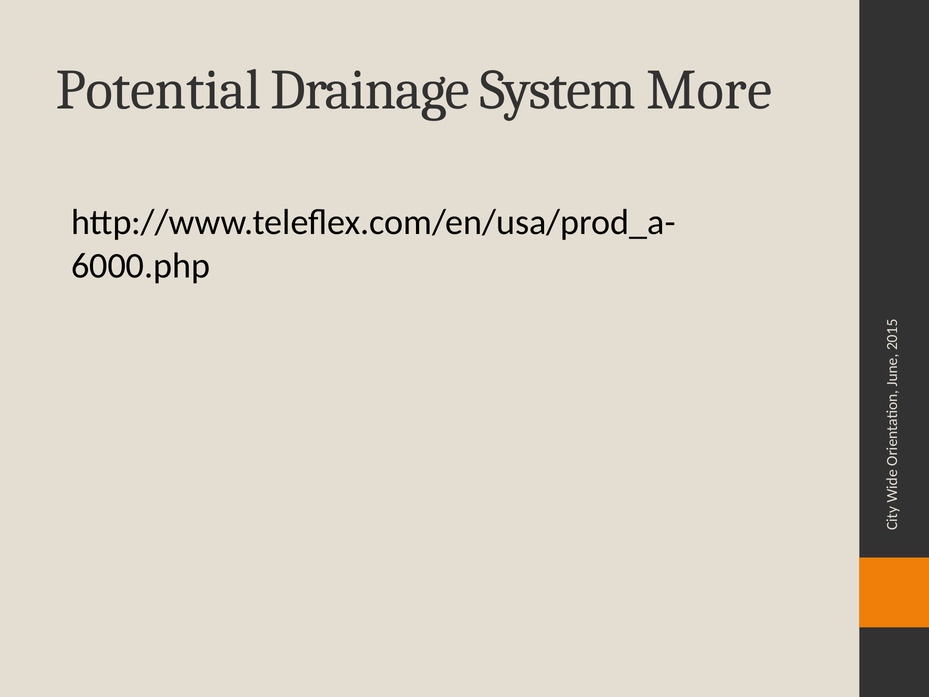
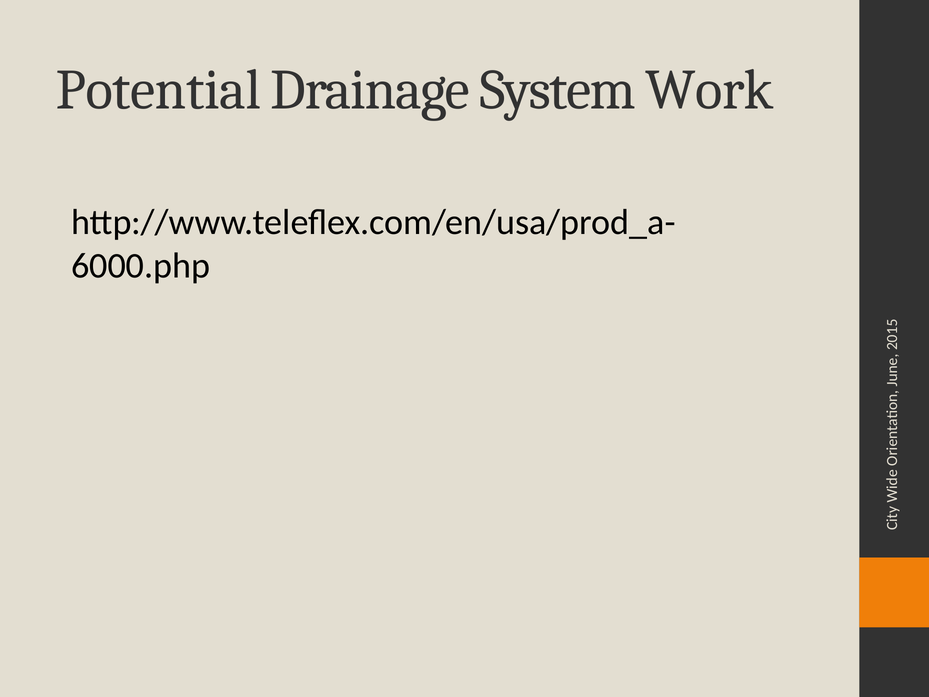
More: More -> Work
